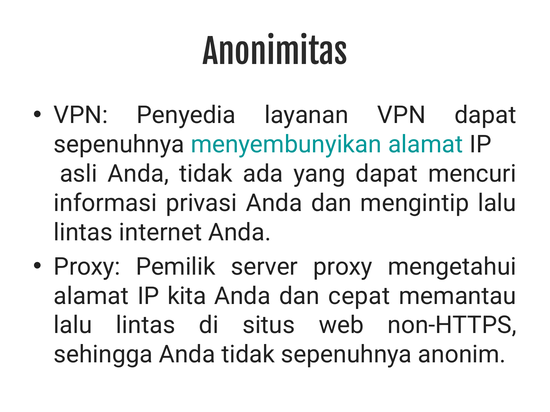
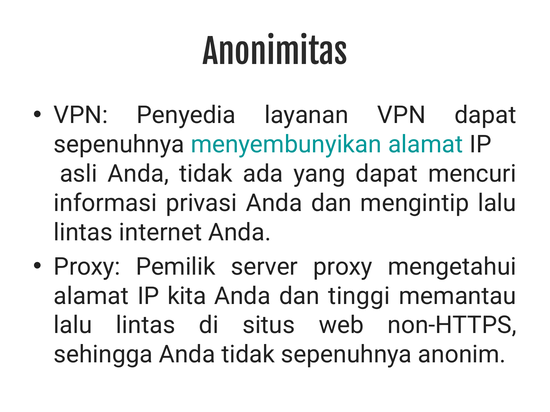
cepat: cepat -> tinggi
